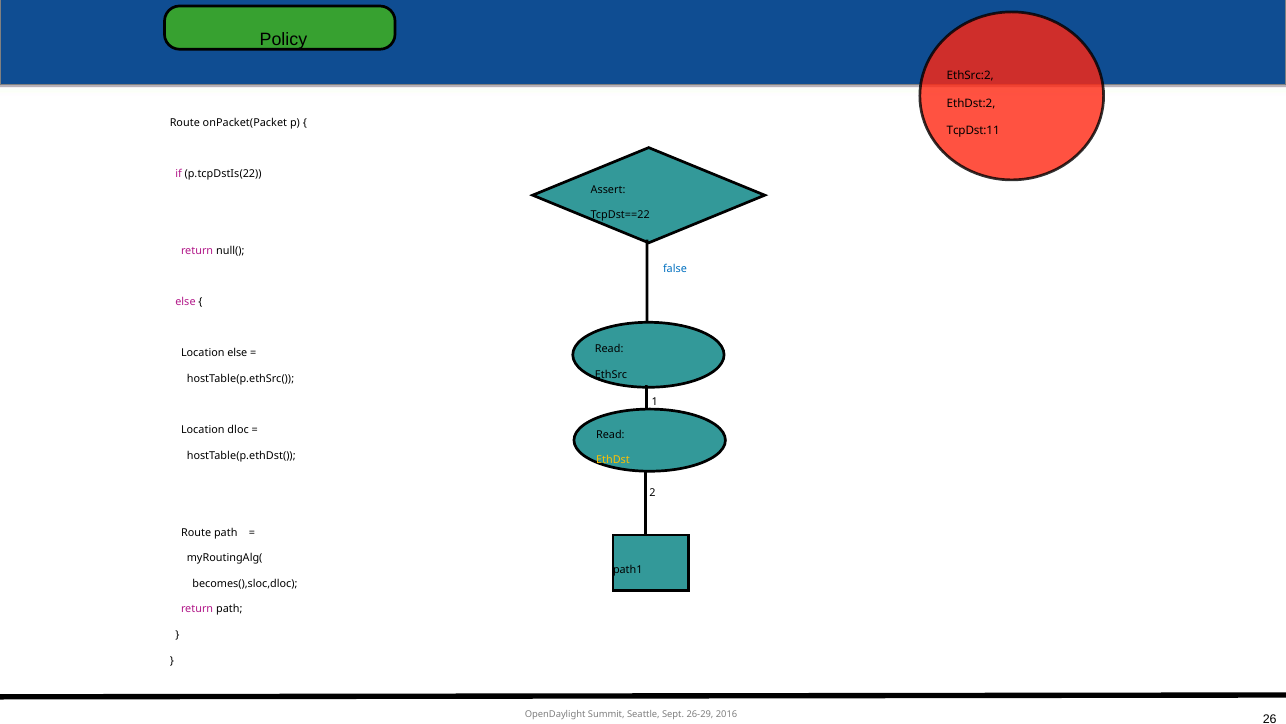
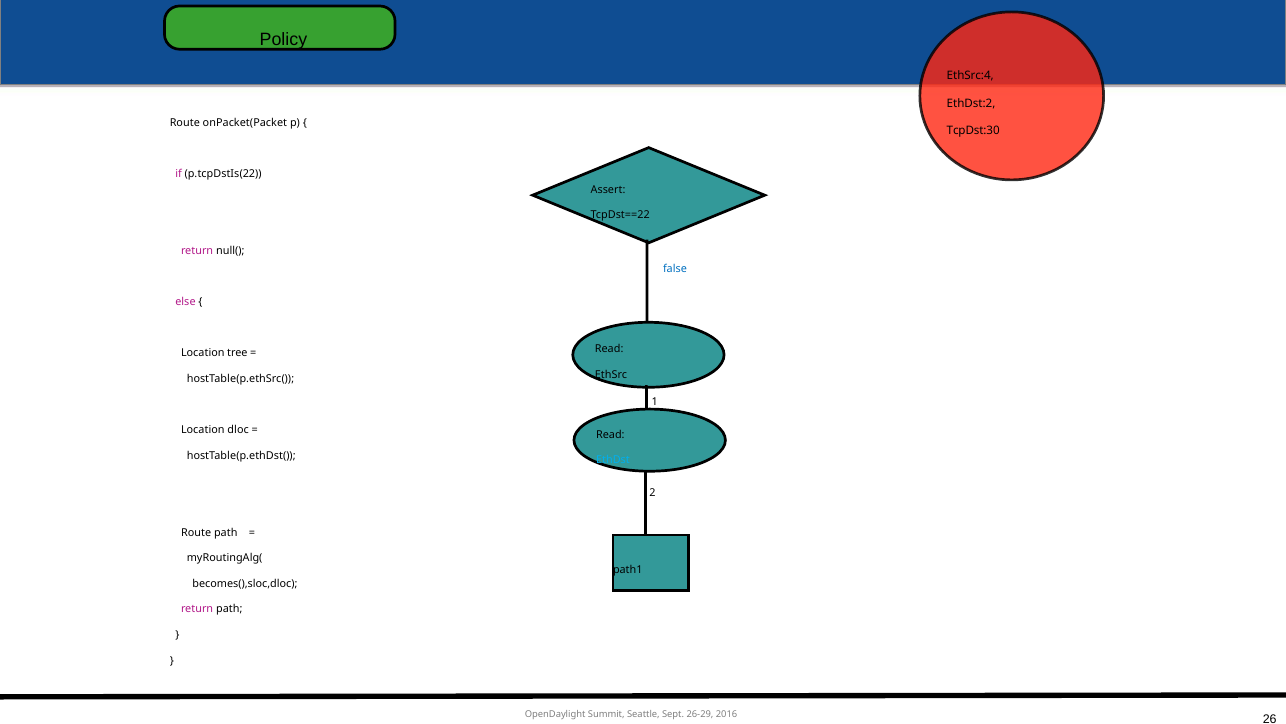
EthSrc:2: EthSrc:2 -> EthSrc:4
TcpDst:11: TcpDst:11 -> TcpDst:30
Location else: else -> tree
EthDst colour: yellow -> light blue
